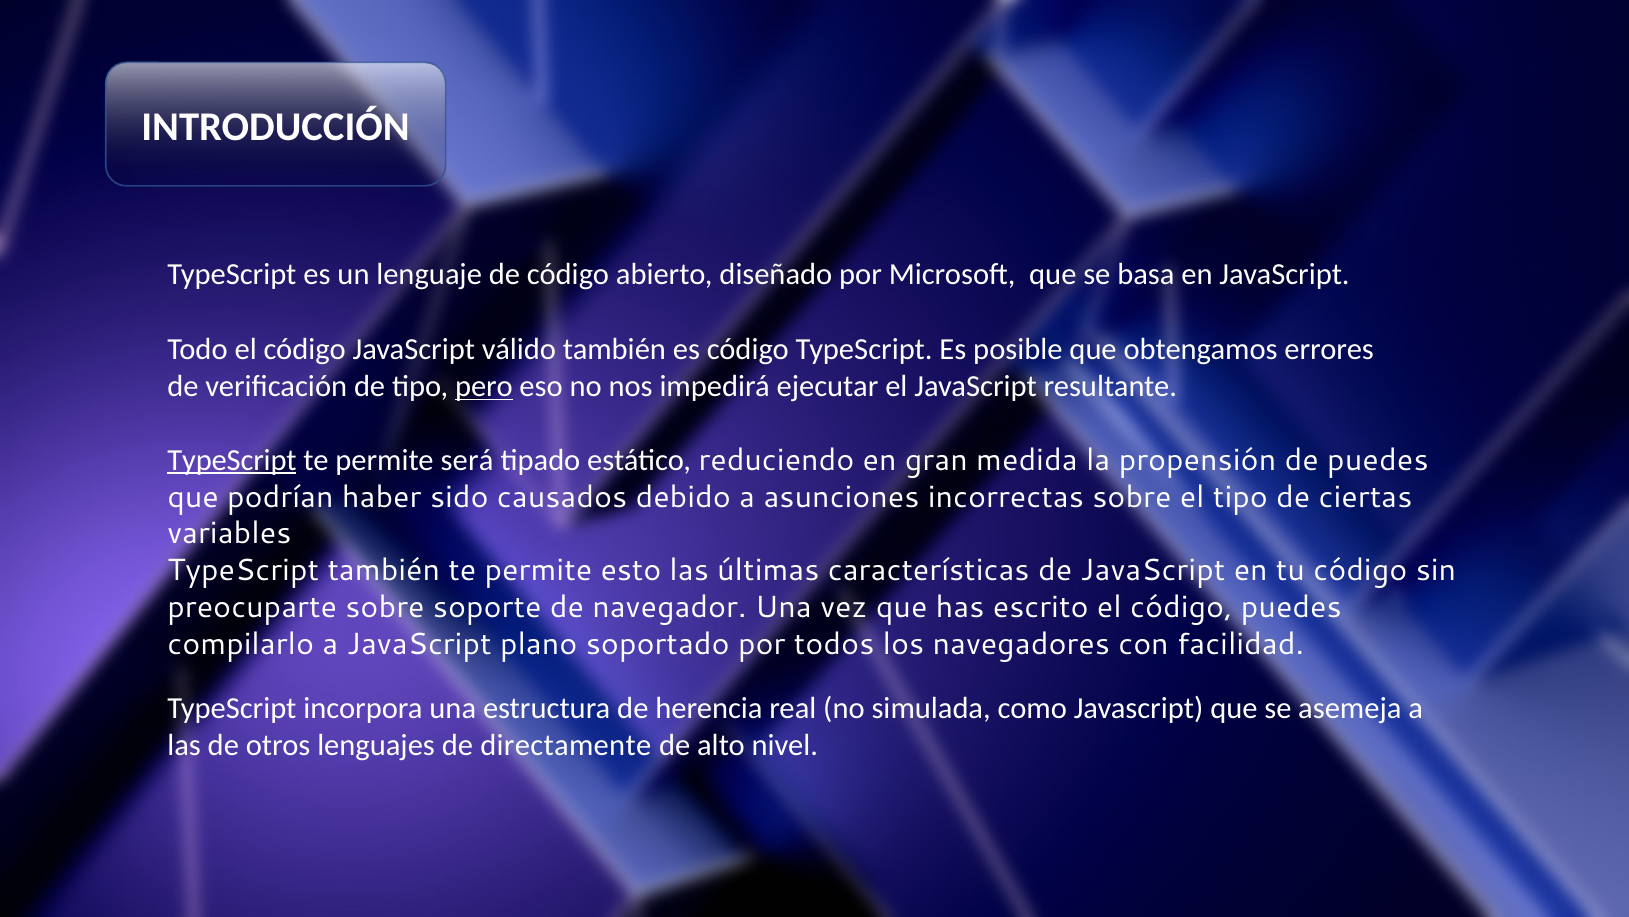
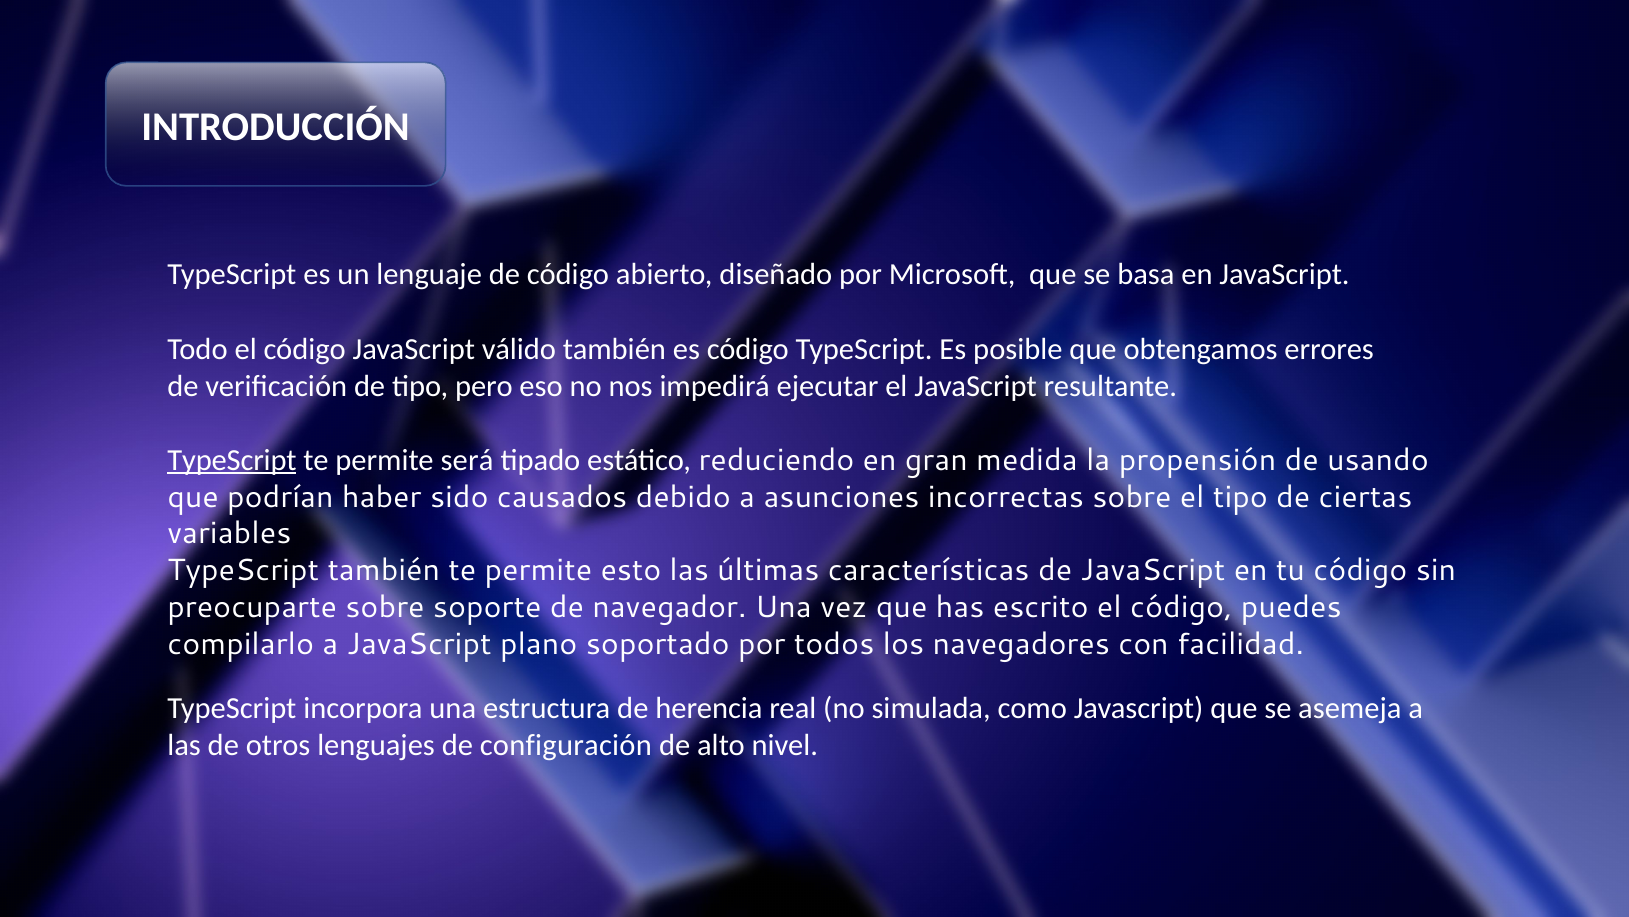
pero underline: present -> none
de puedes: puedes -> usando
directamente: directamente -> configuración
